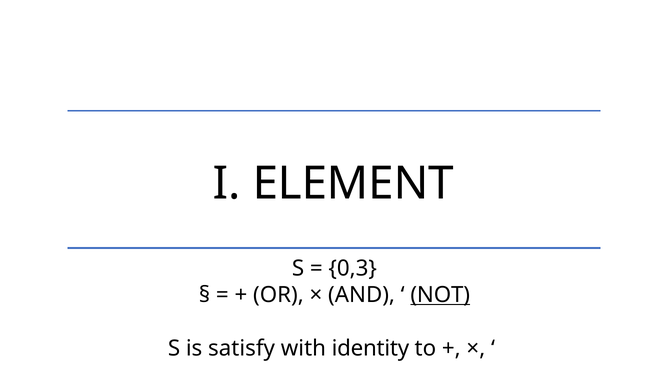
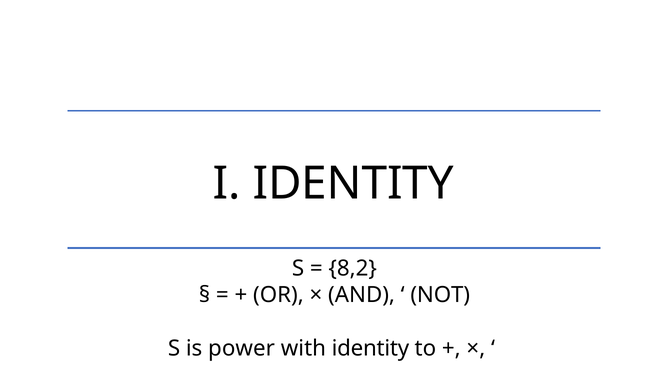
I ELEMENT: ELEMENT -> IDENTITY
0,3: 0,3 -> 8,2
NOT underline: present -> none
satisfy: satisfy -> power
